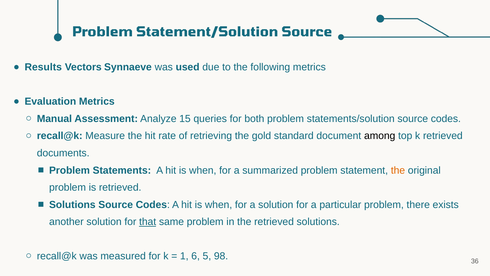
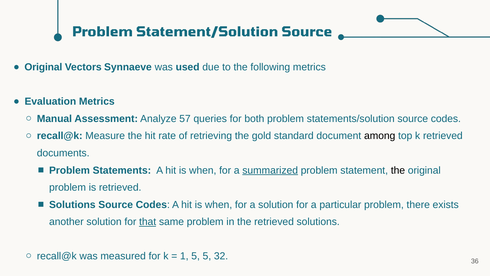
Results at (43, 67): Results -> Original
15: 15 -> 57
summarized underline: none -> present
the at (398, 170) colour: orange -> black
1 6: 6 -> 5
98: 98 -> 32
